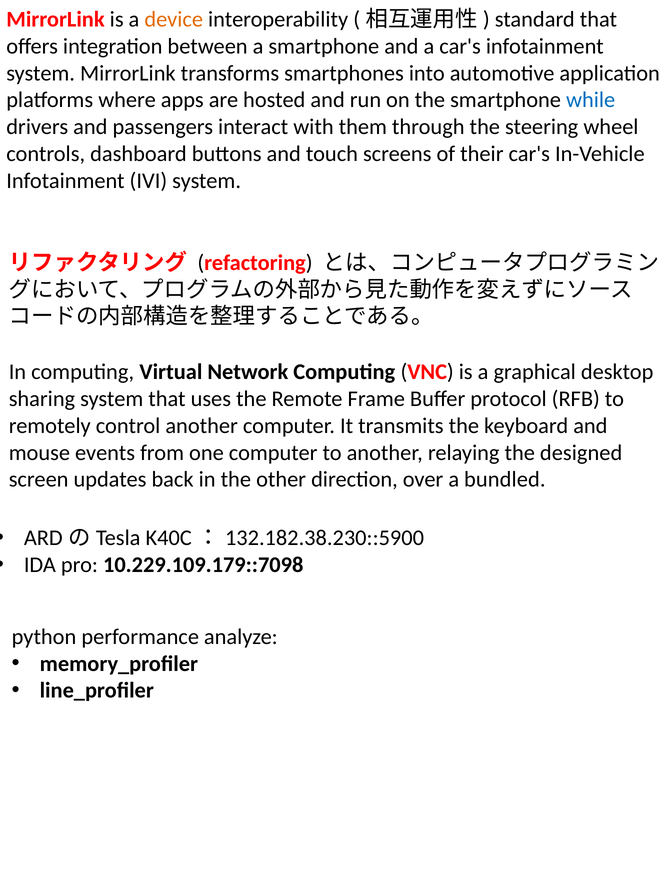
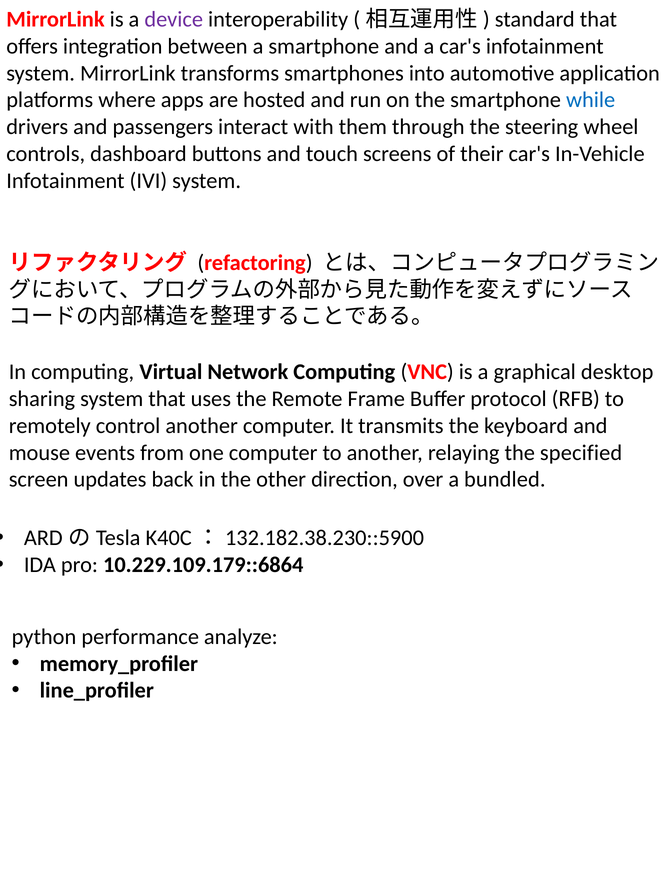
device colour: orange -> purple
designed: designed -> specified
10.229.109.179::7098: 10.229.109.179::7098 -> 10.229.109.179::6864
